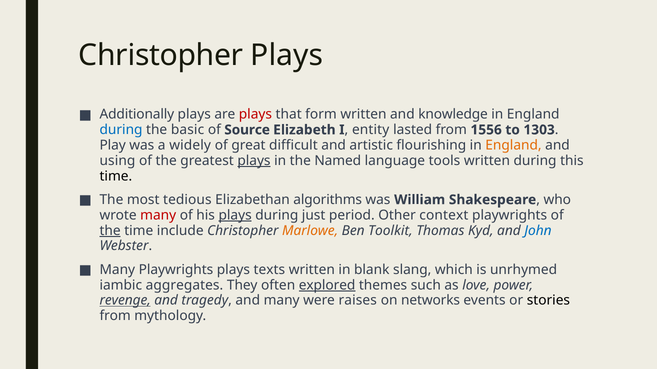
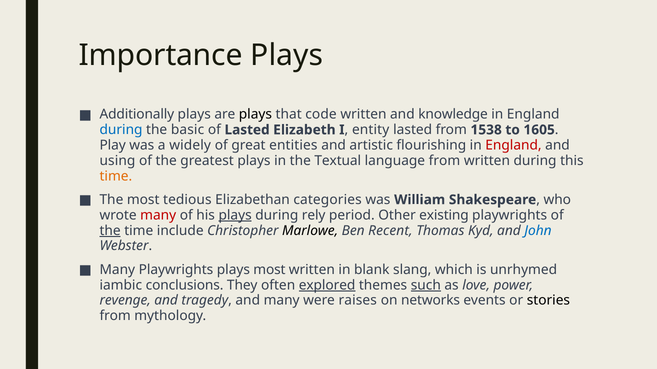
Christopher at (161, 55): Christopher -> Importance
plays at (255, 115) colour: red -> black
form: form -> code
of Source: Source -> Lasted
1556: 1556 -> 1538
1303: 1303 -> 1605
difficult: difficult -> entities
England at (513, 145) colour: orange -> red
plays at (254, 161) underline: present -> none
Named: Named -> Textual
language tools: tools -> from
time at (116, 176) colour: black -> orange
algorithms: algorithms -> categories
just: just -> rely
context: context -> existing
Marlowe colour: orange -> black
Toolkit: Toolkit -> Recent
plays texts: texts -> most
aggregates: aggregates -> conclusions
such underline: none -> present
revenge underline: present -> none
